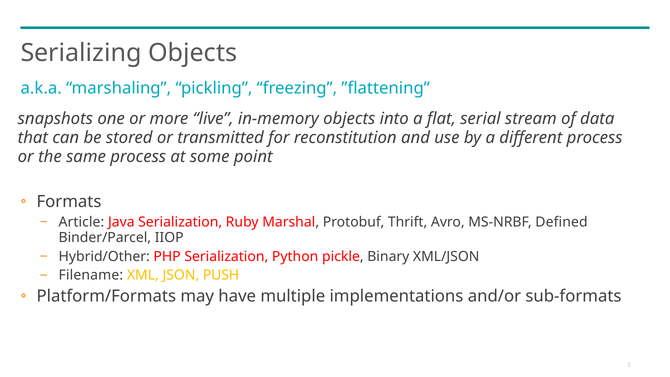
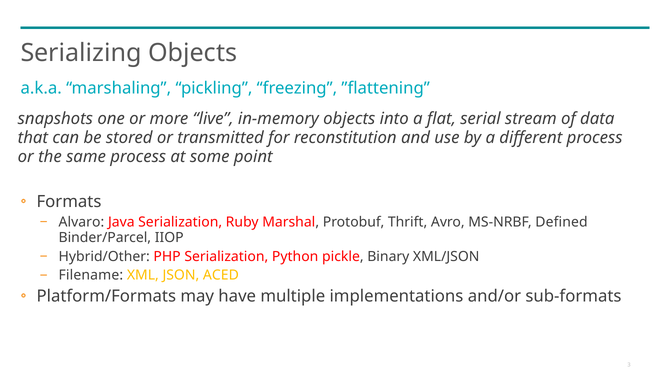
Article: Article -> Alvaro
PUSH: PUSH -> ACED
